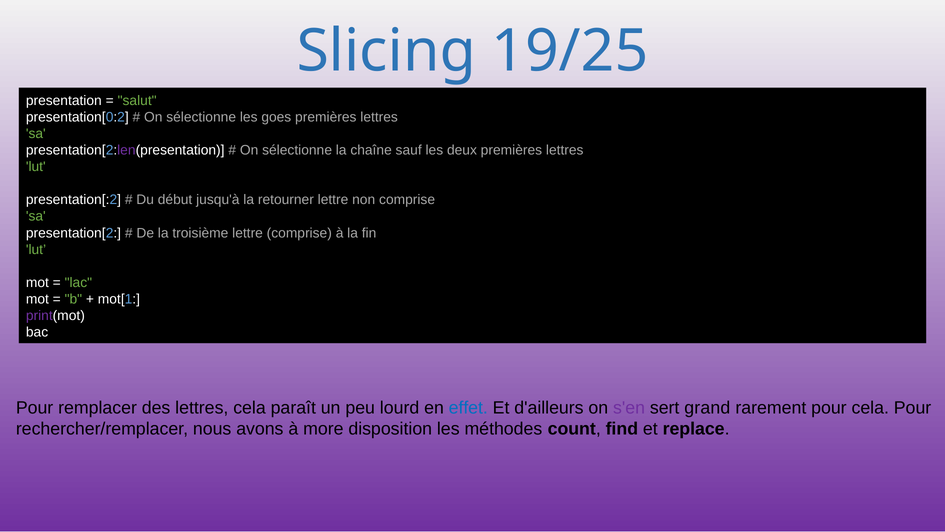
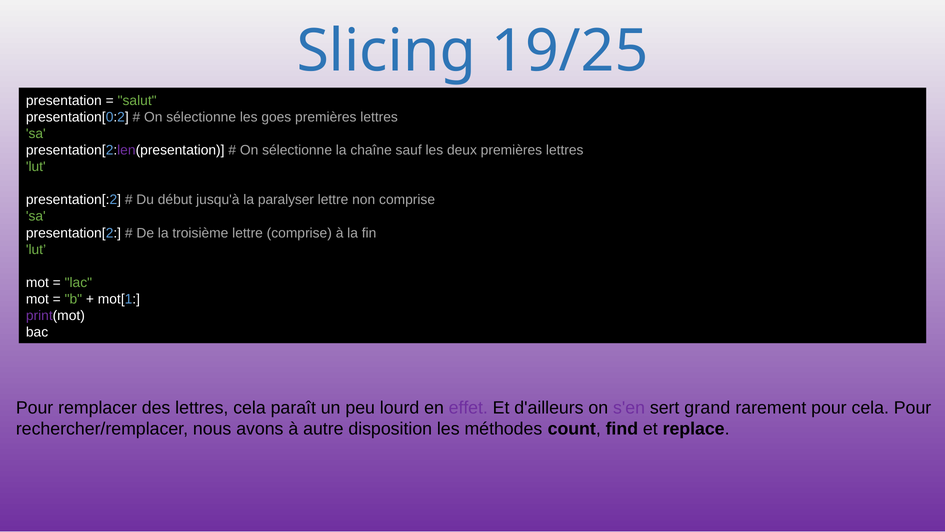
retourner: retourner -> paralyser
effet colour: blue -> purple
more: more -> autre
